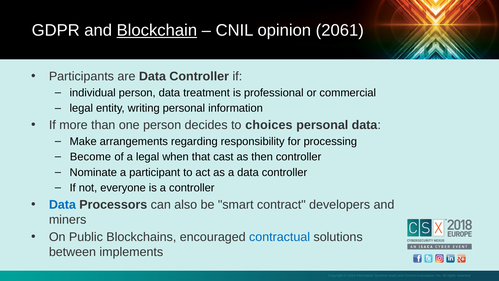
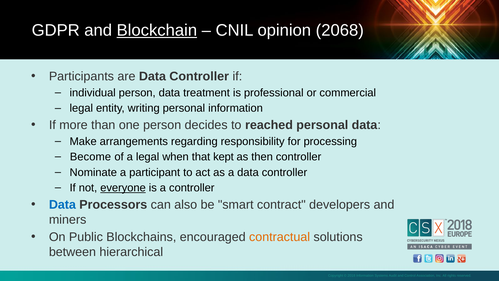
2061: 2061 -> 2068
choices: choices -> reached
cast: cast -> kept
everyone underline: none -> present
contractual colour: blue -> orange
implements: implements -> hierarchical
